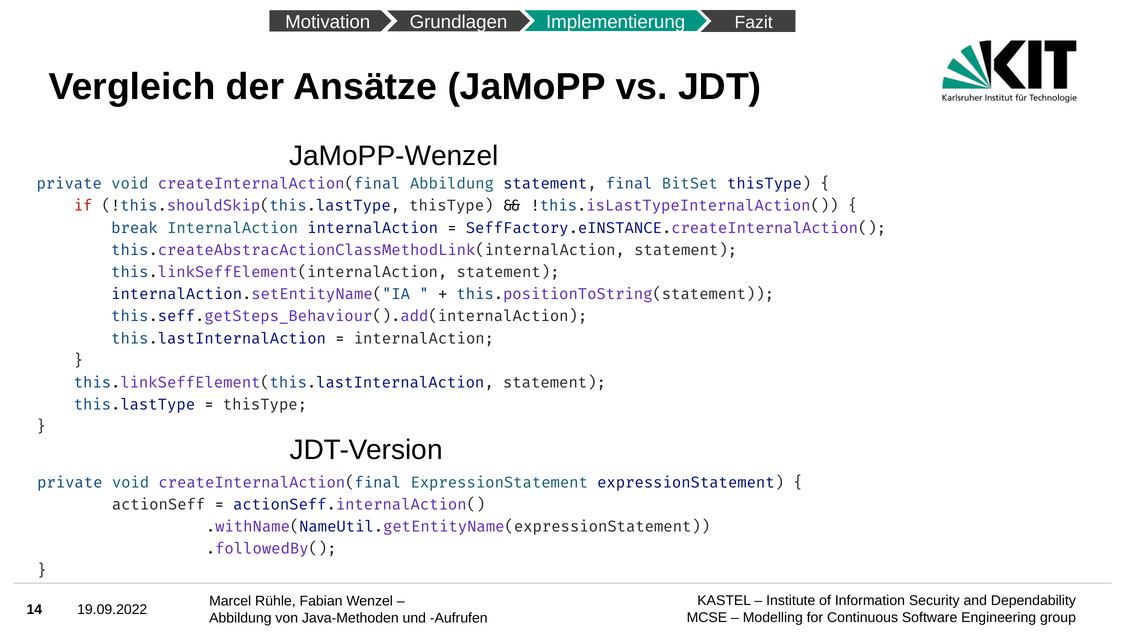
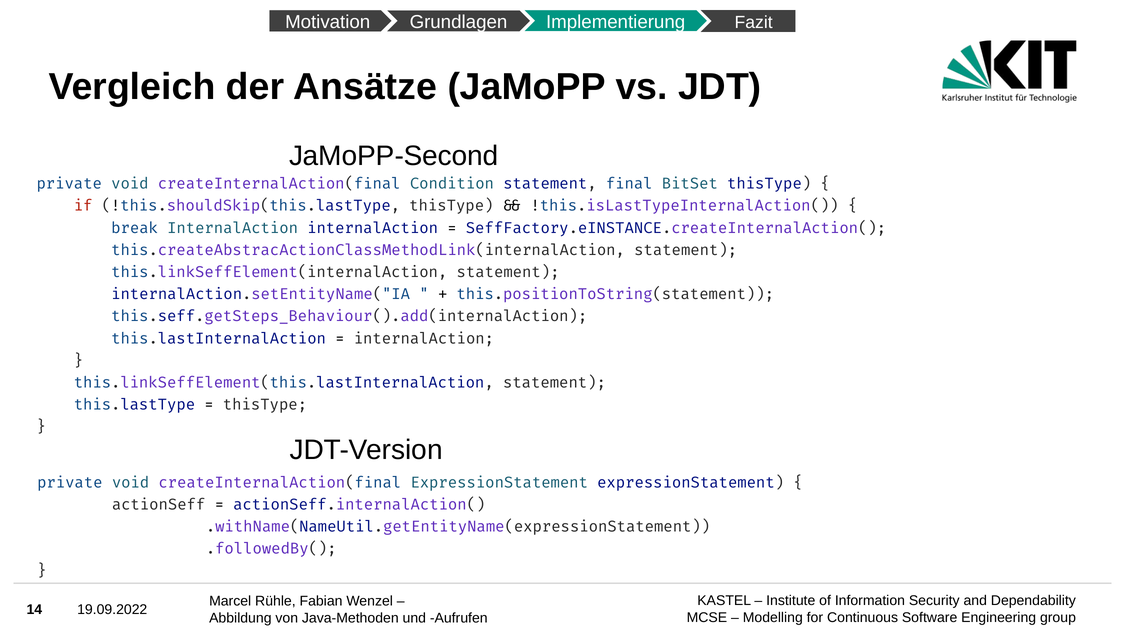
JaMoPP-Wenzel: JaMoPP-Wenzel -> JaMoPP-Second
createInternalAction(final Abbildung: Abbildung -> Condition
